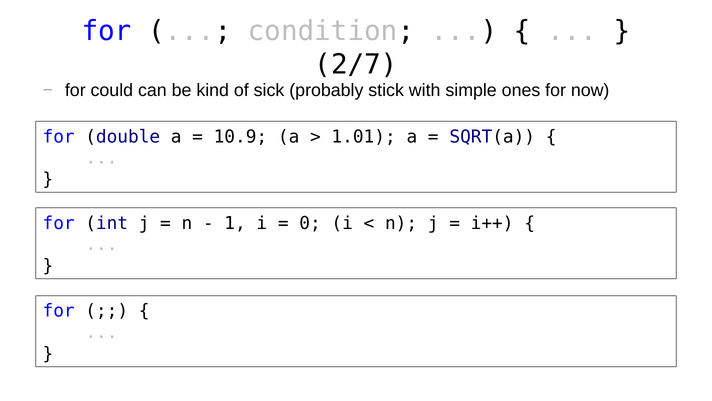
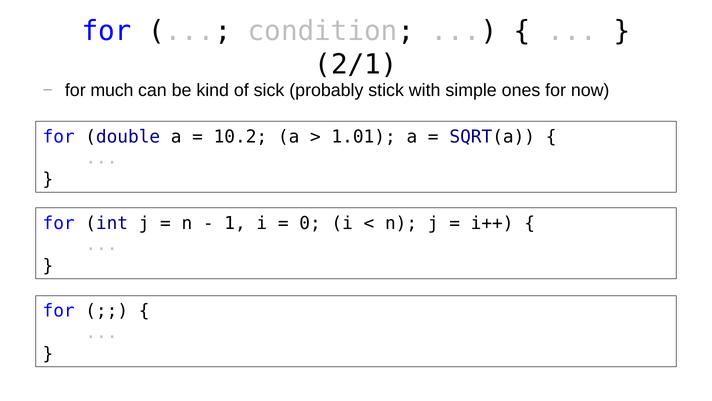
2/7: 2/7 -> 2/1
could: could -> much
10.9: 10.9 -> 10.2
